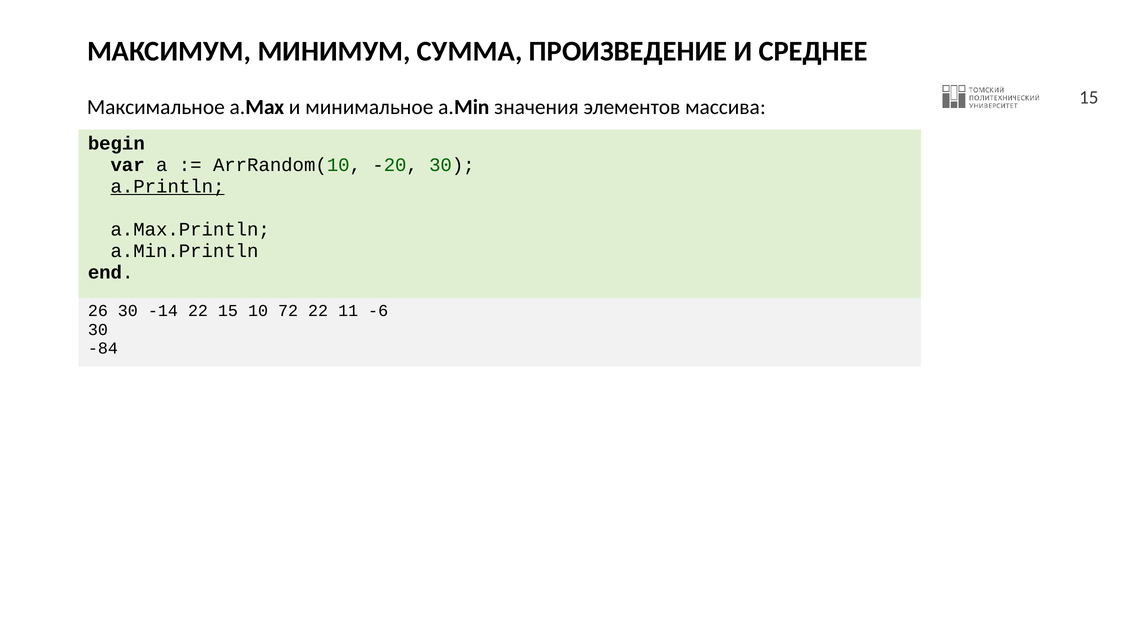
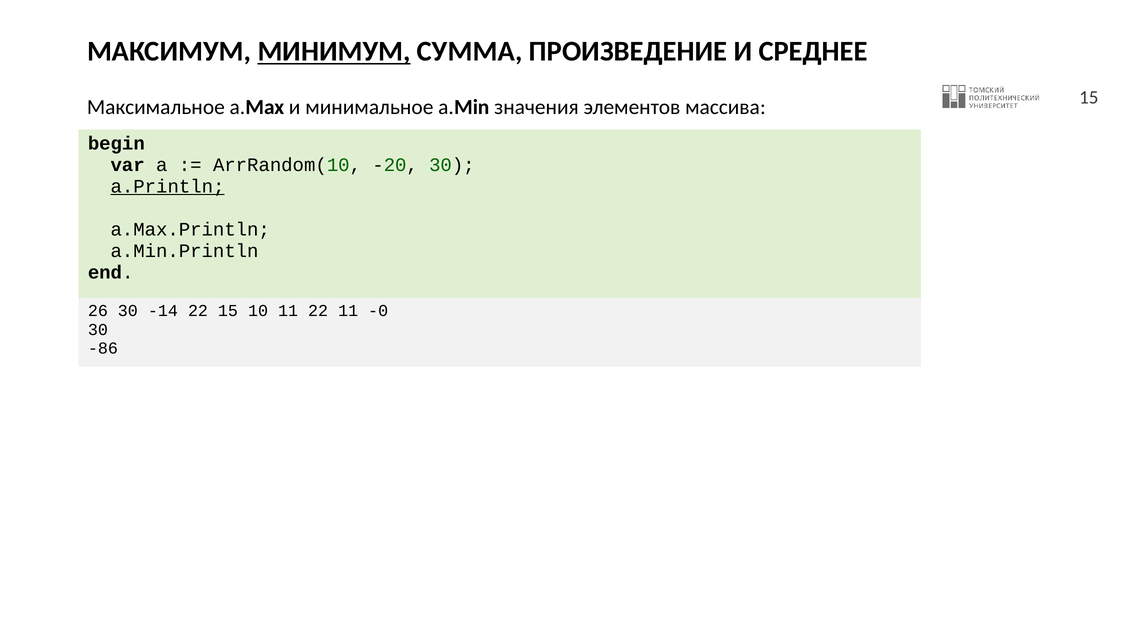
МИНИМУМ underline: none -> present
10 72: 72 -> 11
-6: -6 -> -0
-84: -84 -> -86
